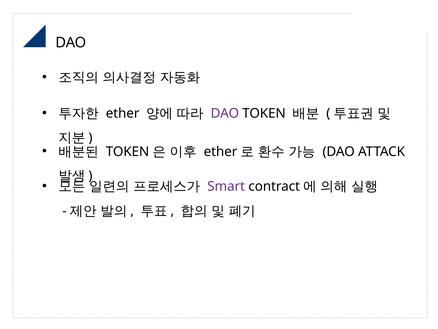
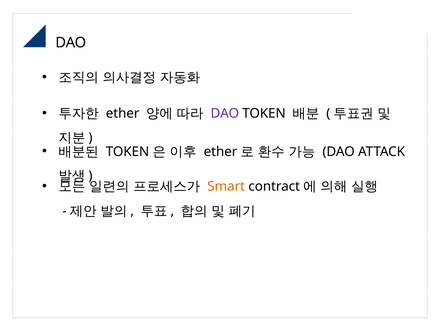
Smart colour: purple -> orange
